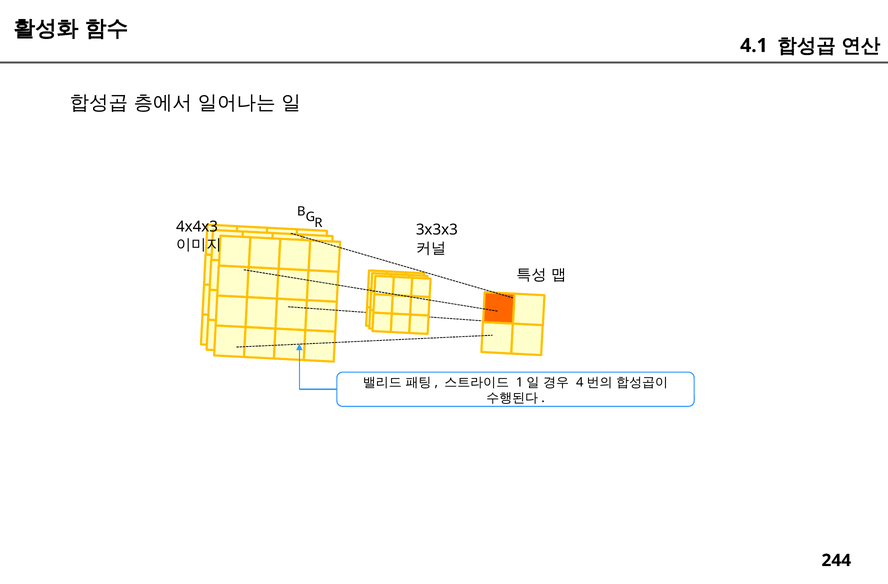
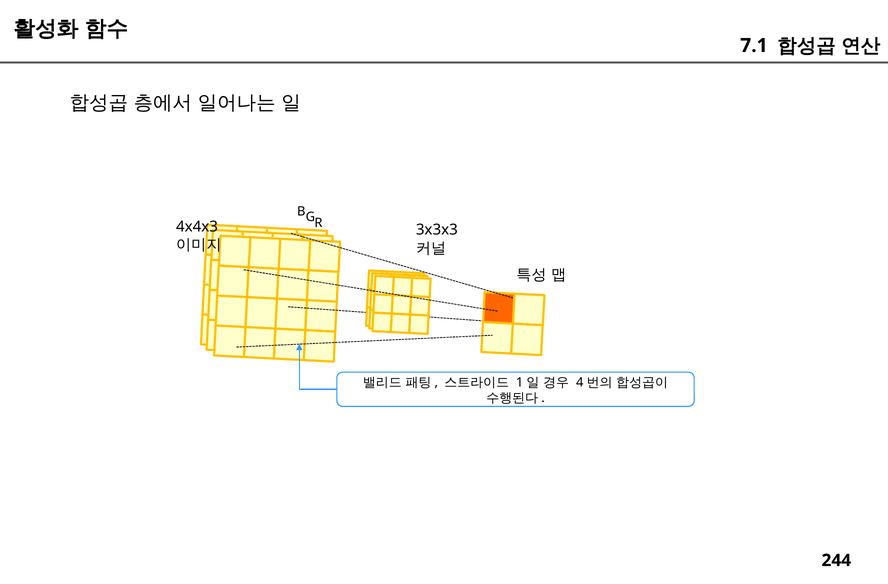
4.1: 4.1 -> 7.1
